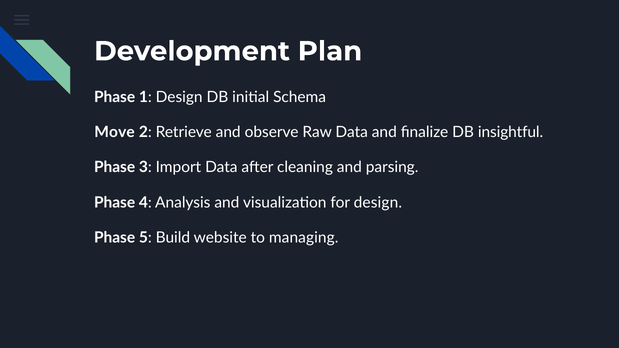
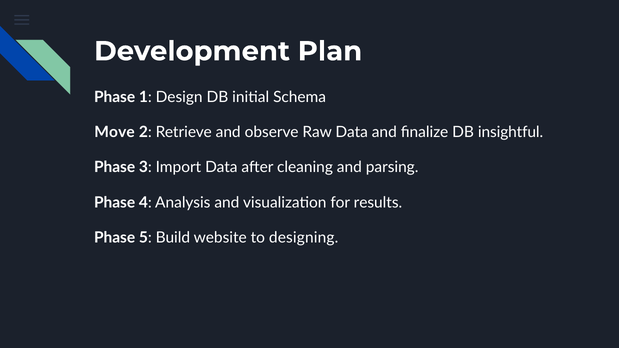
for design: design -> results
managing: managing -> designing
